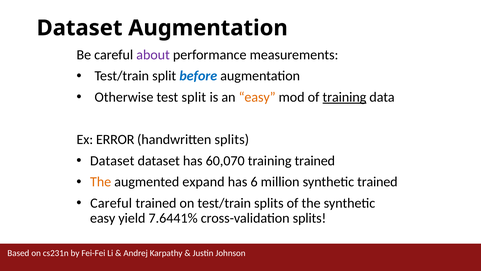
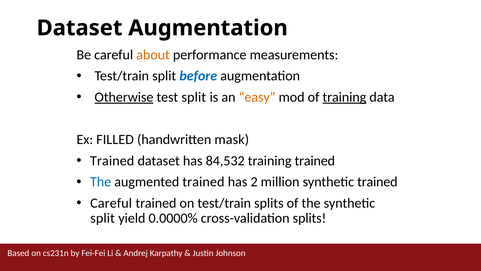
about colour: purple -> orange
Otherwise underline: none -> present
ERROR: ERROR -> FILLED
handwritten splits: splits -> mask
Dataset at (112, 161): Dataset -> Trained
60,070: 60,070 -> 84,532
The at (101, 182) colour: orange -> blue
augmented expand: expand -> trained
6: 6 -> 2
easy at (103, 218): easy -> split
7.6441%: 7.6441% -> 0.0000%
